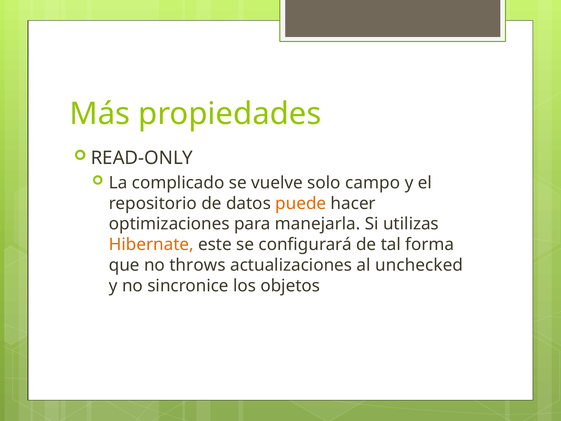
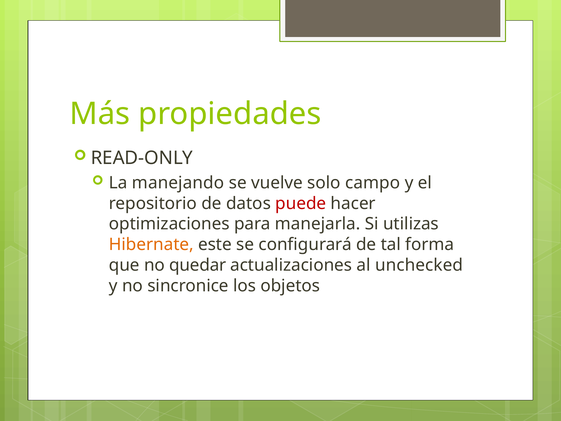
complicado: complicado -> manejando
puede colour: orange -> red
throws: throws -> quedar
